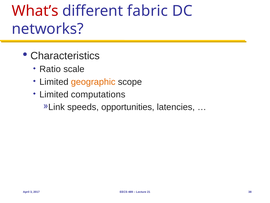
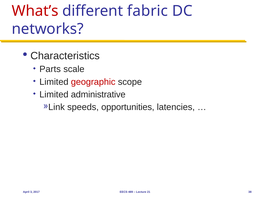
Ratio: Ratio -> Parts
geographic colour: orange -> red
computations: computations -> administrative
